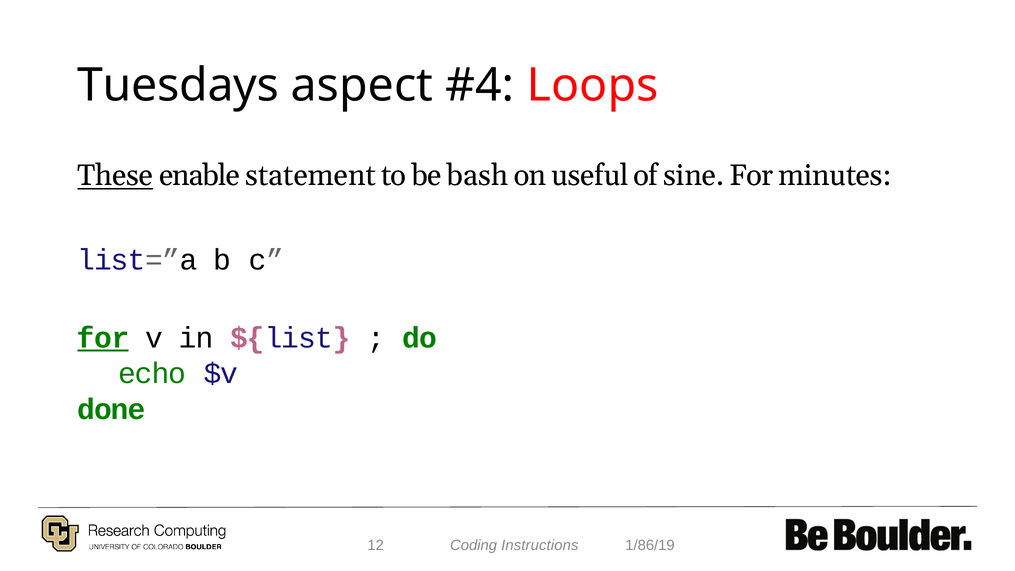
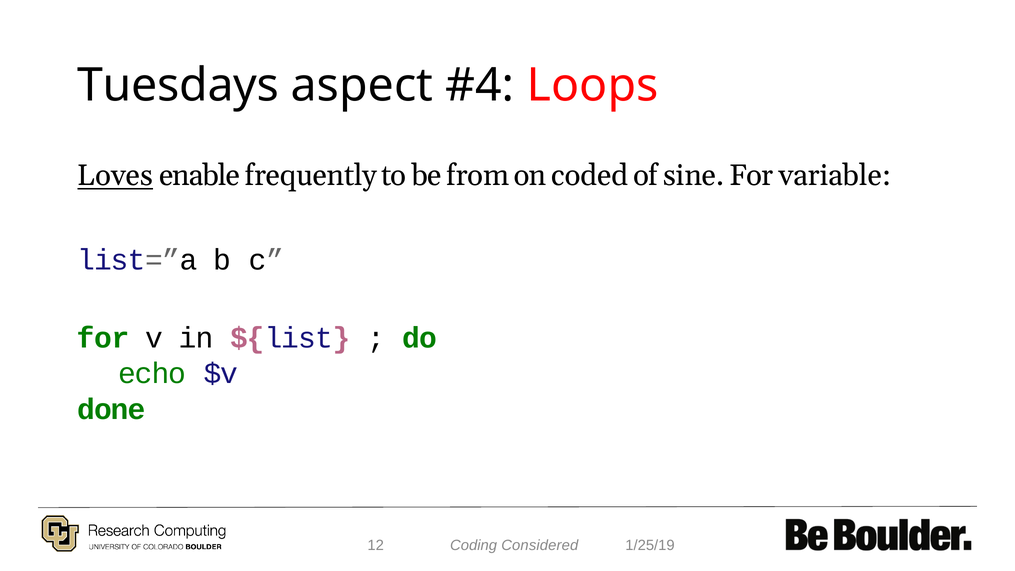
These: These -> Loves
statement: statement -> frequently
bash: bash -> from
useful: useful -> coded
minutes: minutes -> variable
for at (103, 338) underline: present -> none
Instructions: Instructions -> Considered
1/86/19: 1/86/19 -> 1/25/19
